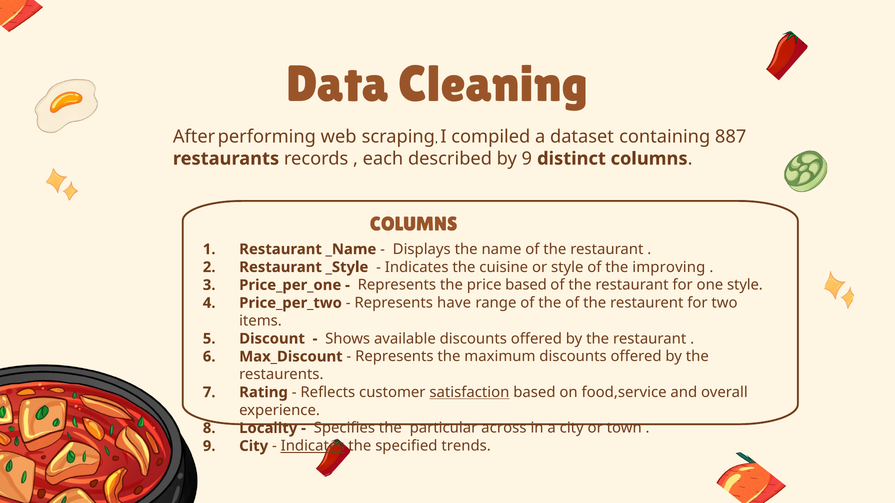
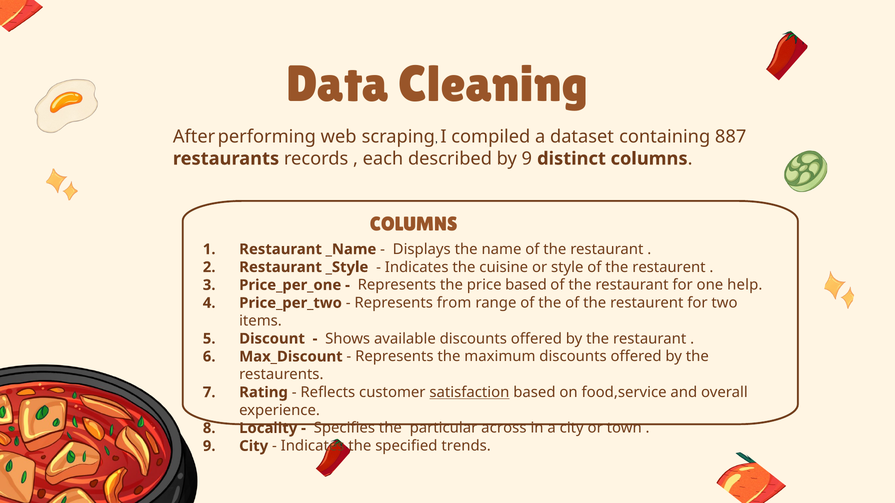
style of the improving: improving -> restaurent
one style: style -> help
have: have -> from
Indicates at (313, 446) underline: present -> none
